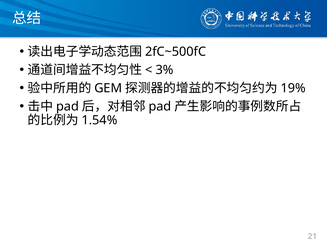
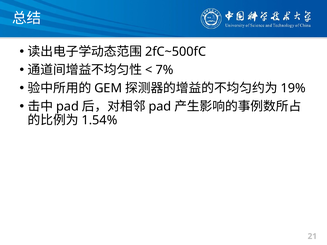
3%: 3% -> 7%
